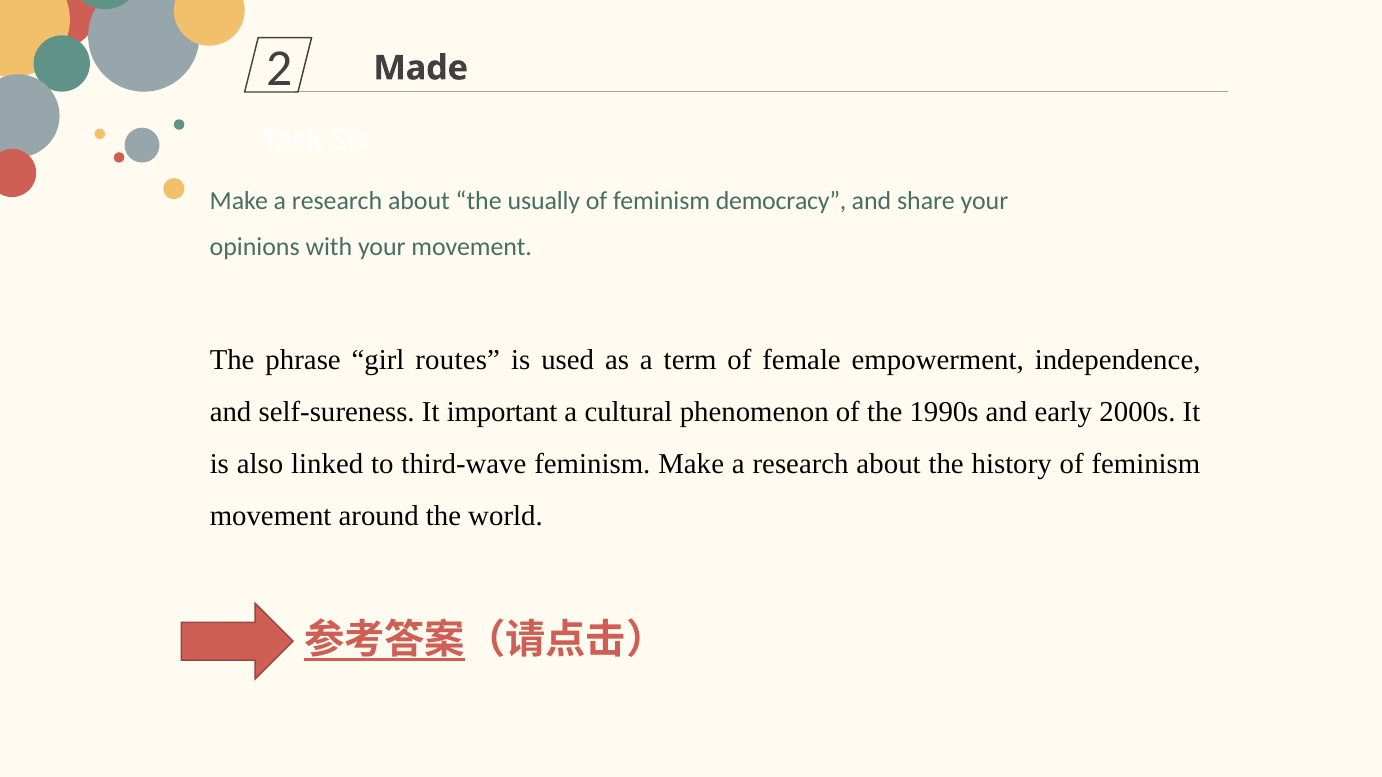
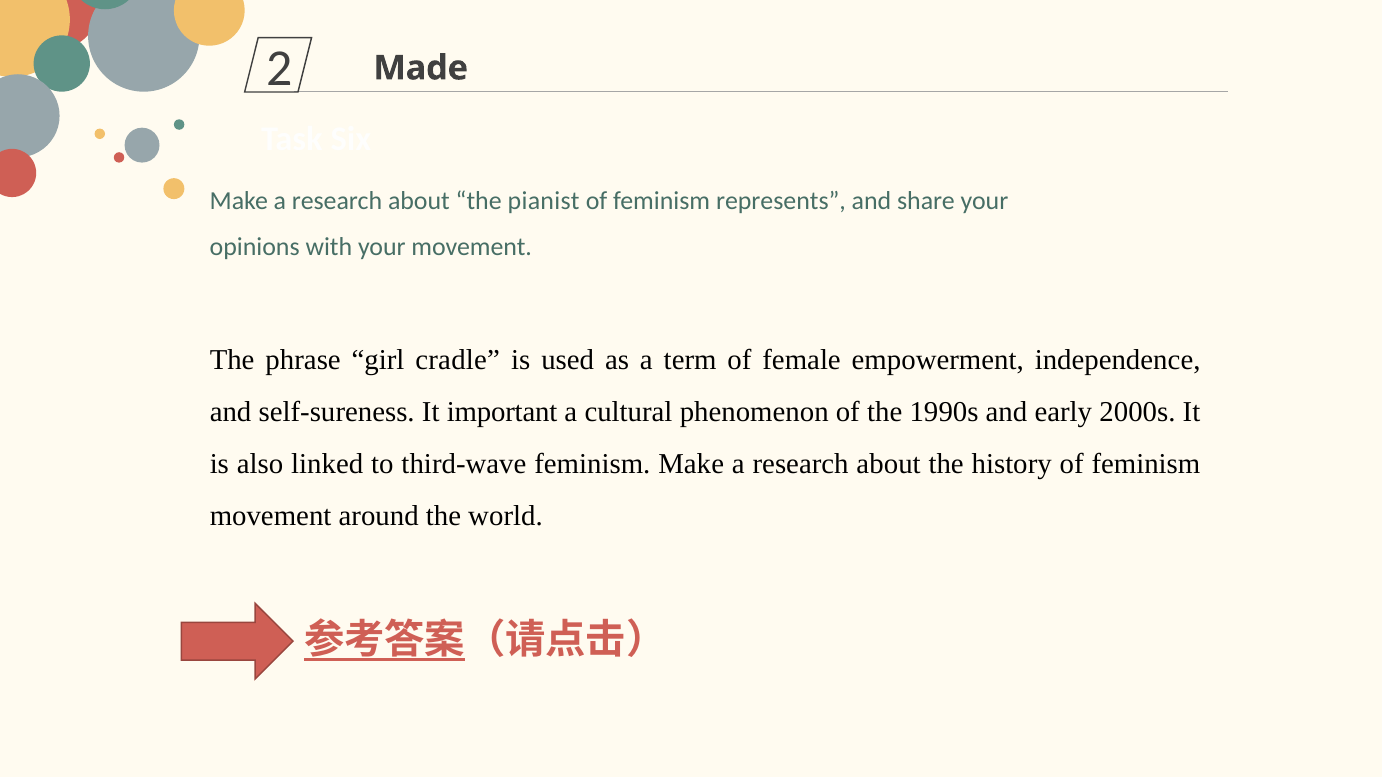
usually: usually -> pianist
democracy: democracy -> represents
routes: routes -> cradle
